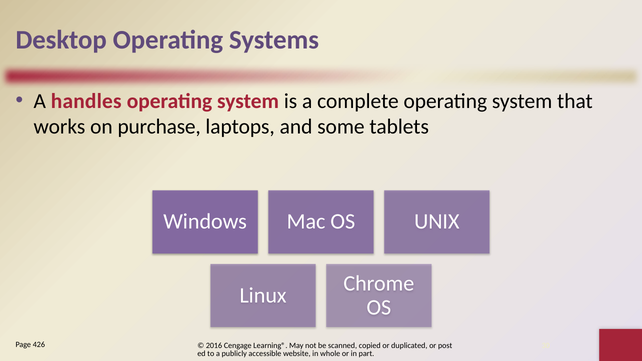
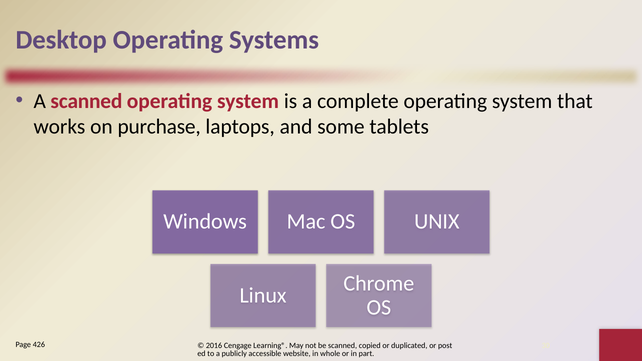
A handles: handles -> scanned
